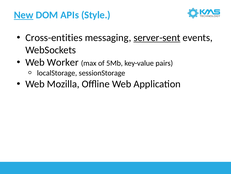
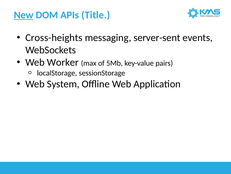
Style: Style -> Title
Cross-entities: Cross-entities -> Cross-heights
server-sent underline: present -> none
Mozilla: Mozilla -> System
